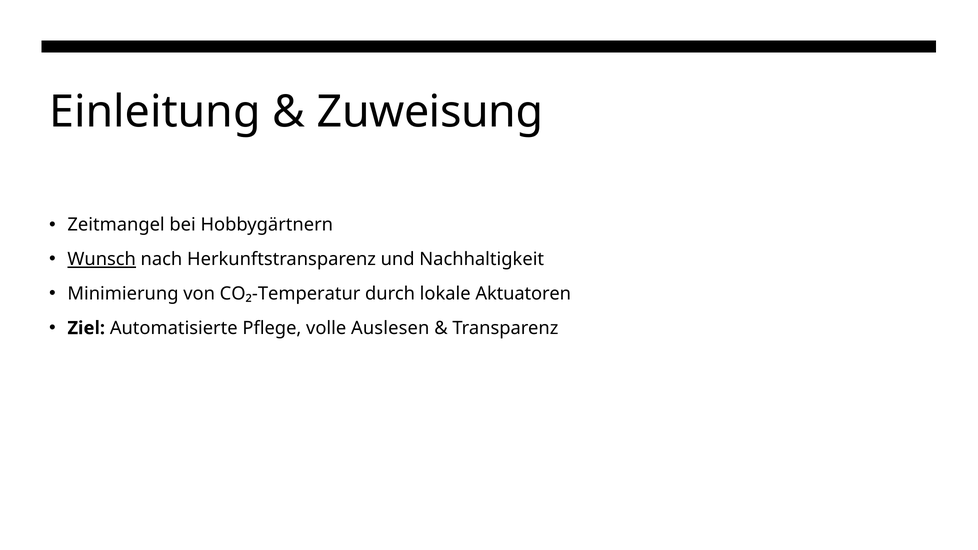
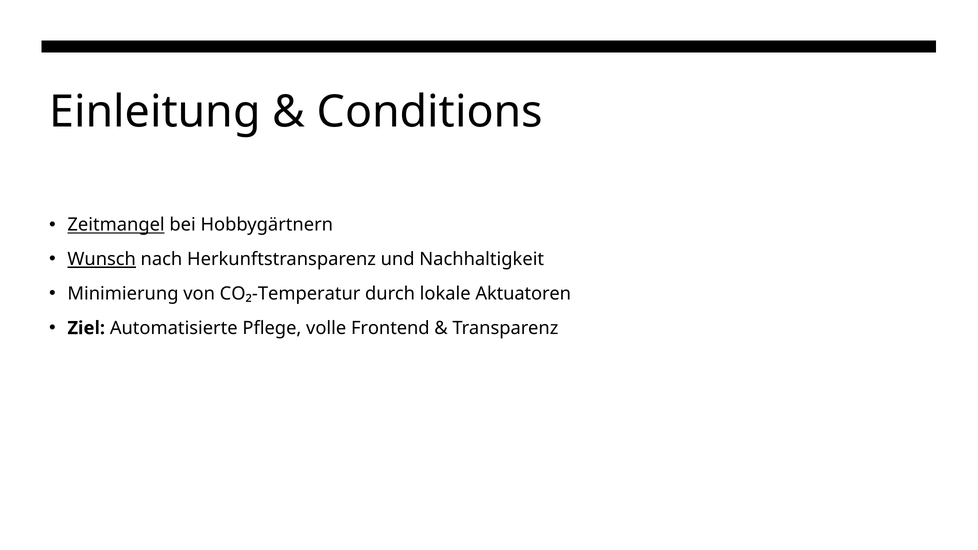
Zuweisung: Zuweisung -> Conditions
Zeitmangel underline: none -> present
Auslesen: Auslesen -> Frontend
